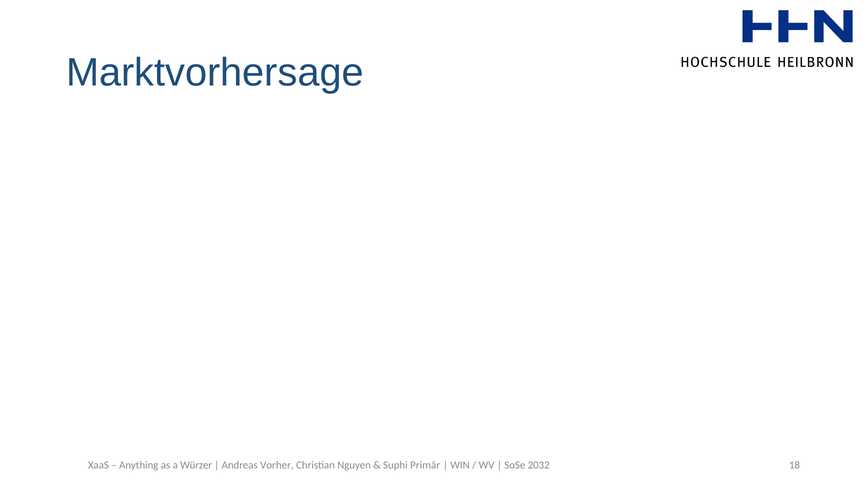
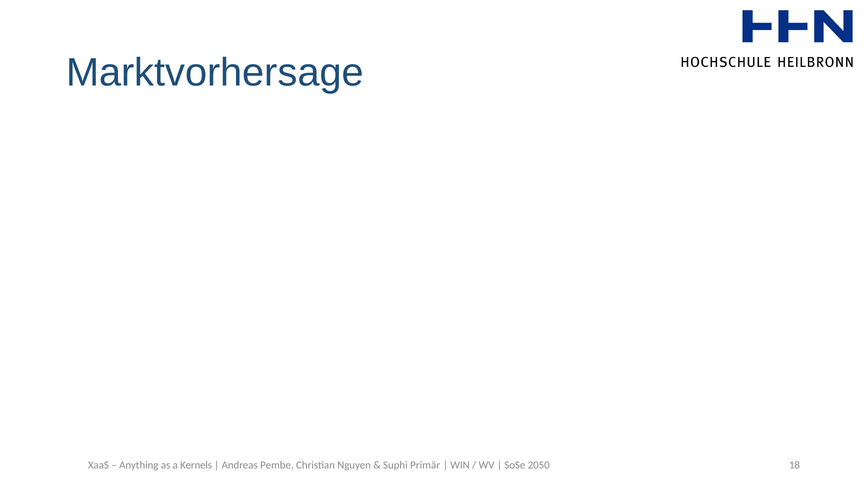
Würzer: Würzer -> Kernels
Vorher: Vorher -> Pembe
2032: 2032 -> 2050
